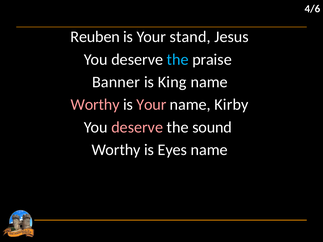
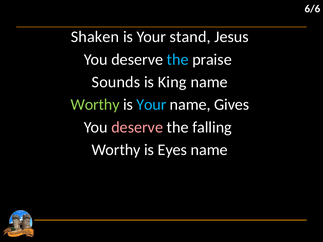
4/6: 4/6 -> 6/6
Reuben: Reuben -> Shaken
Banner: Banner -> Sounds
Worthy at (95, 105) colour: pink -> light green
Your at (151, 105) colour: pink -> light blue
Kirby: Kirby -> Gives
sound: sound -> falling
